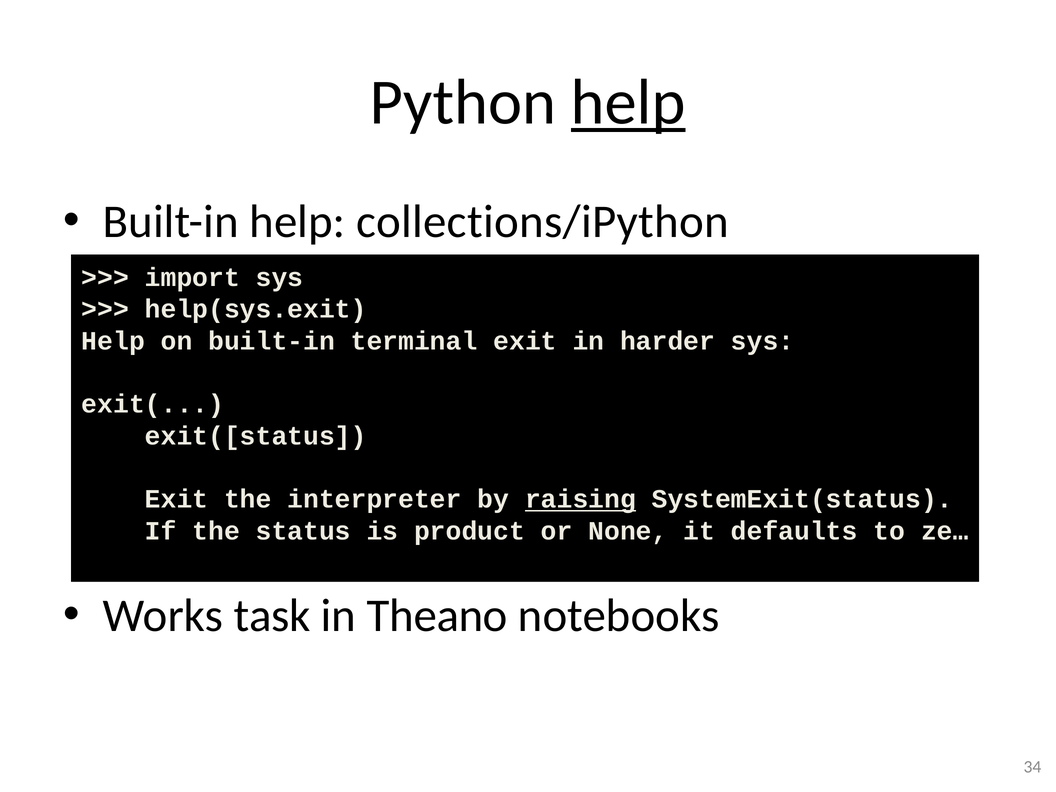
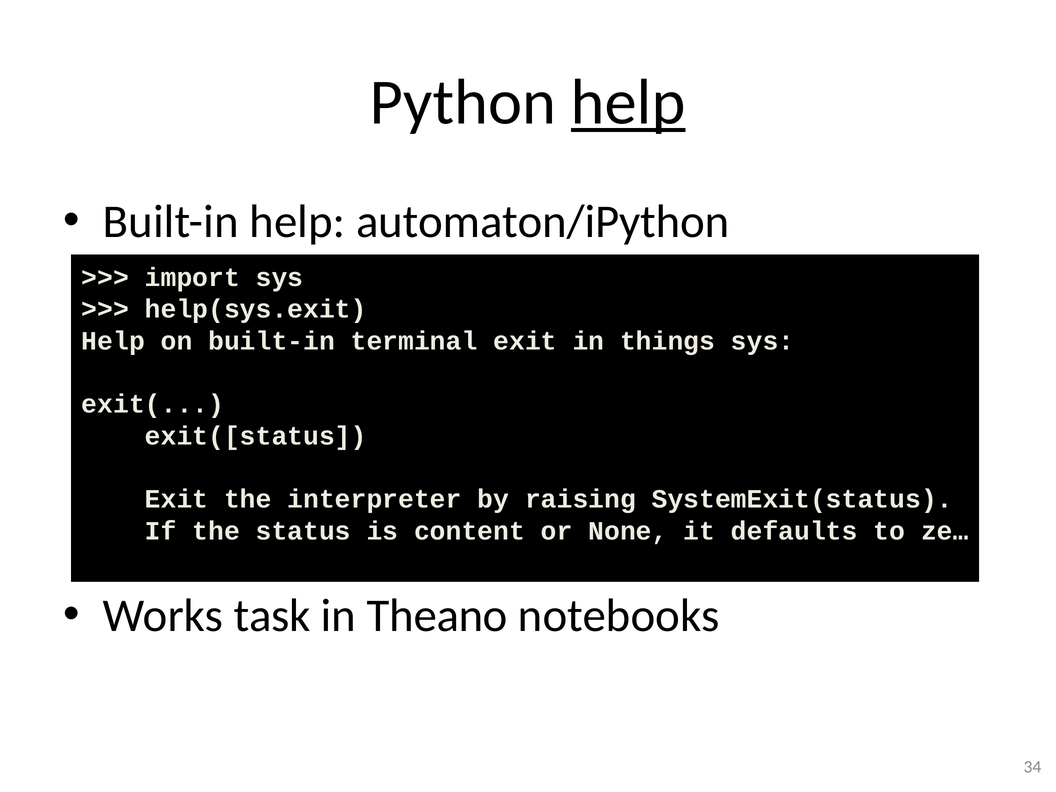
collections/iPython: collections/iPython -> automaton/iPython
harder: harder -> things
raising underline: present -> none
product: product -> content
